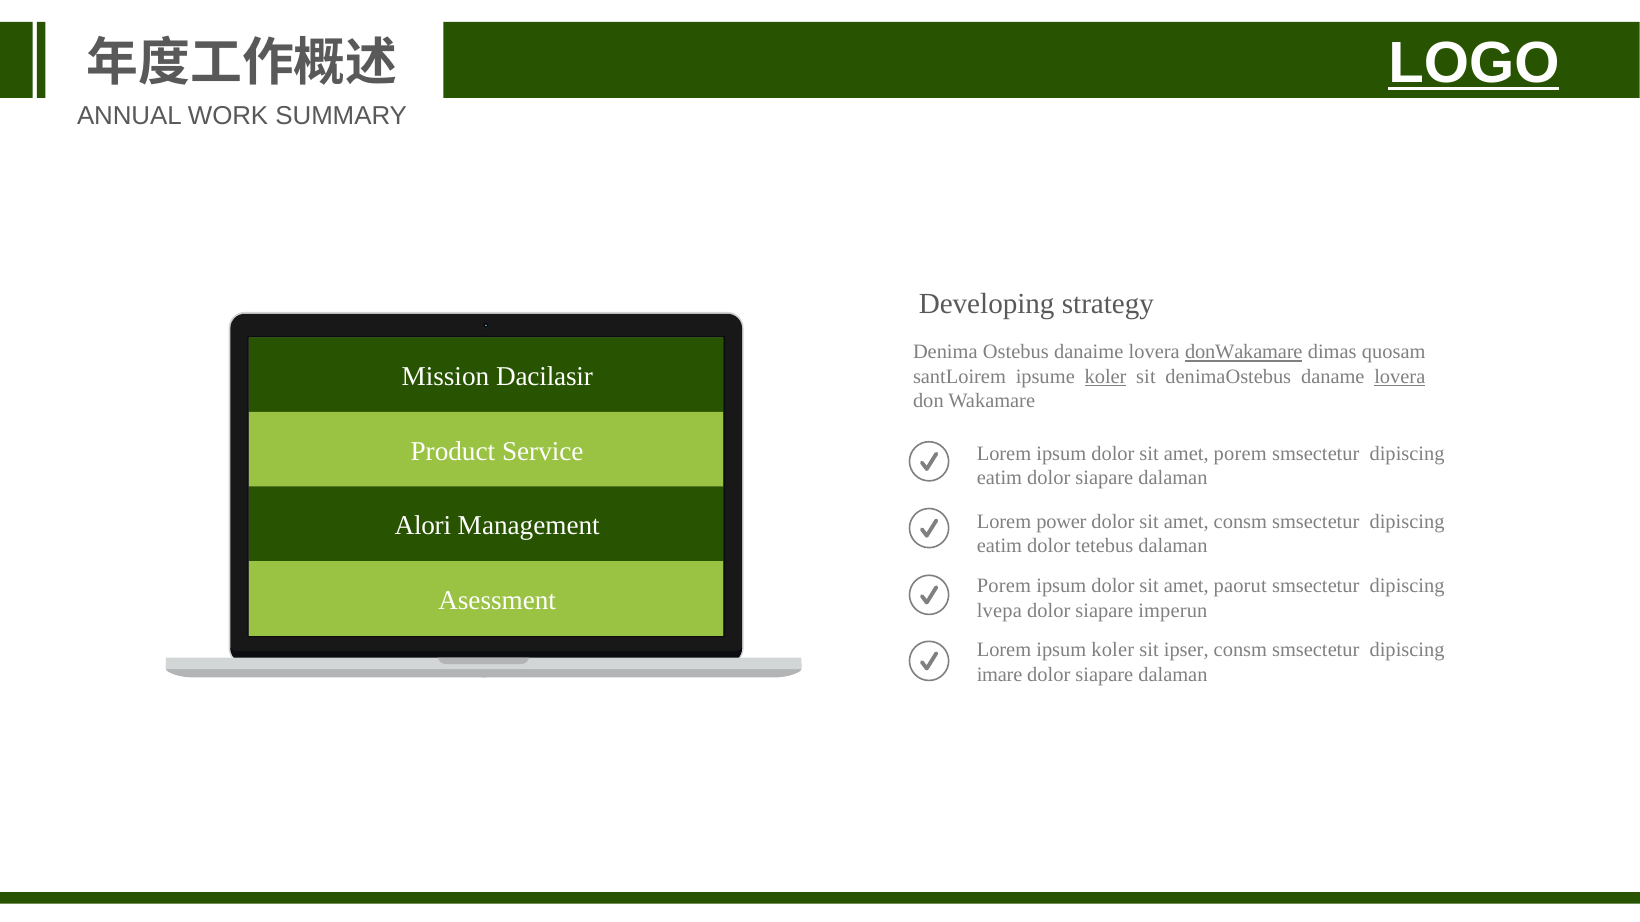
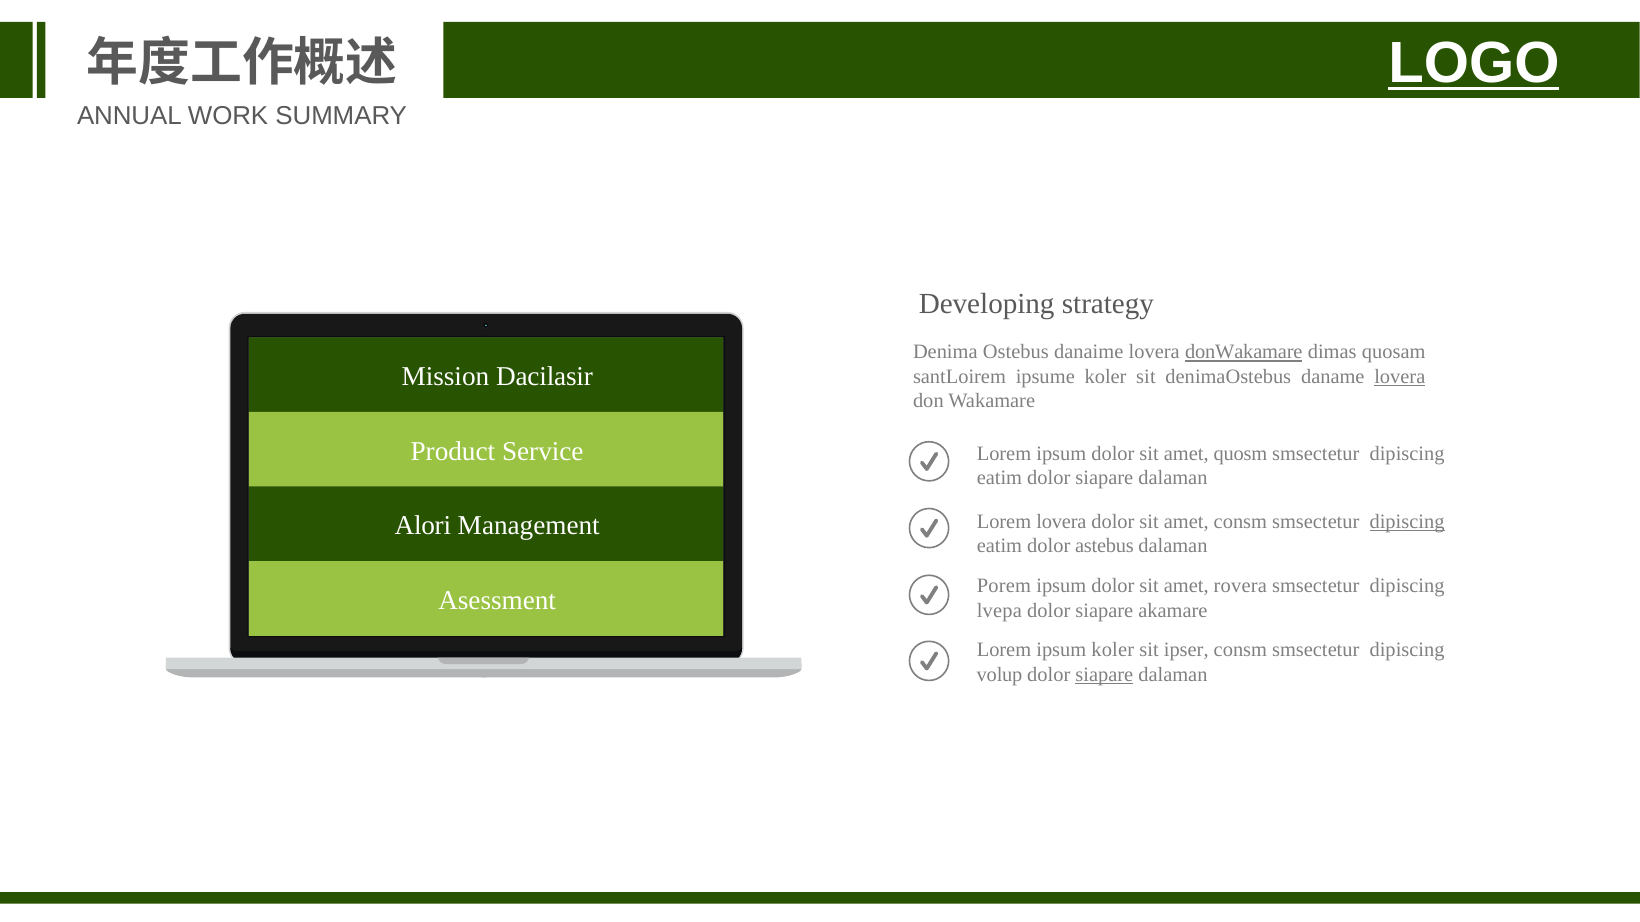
koler at (1106, 377) underline: present -> none
amet porem: porem -> quosm
Lorem power: power -> lovera
dipiscing at (1407, 522) underline: none -> present
tetebus: tetebus -> astebus
paorut: paorut -> rovera
imperun: imperun -> akamare
imare: imare -> volup
siapare at (1104, 675) underline: none -> present
